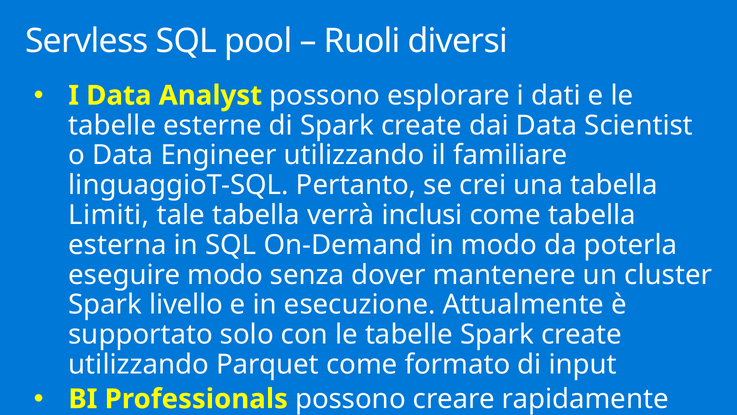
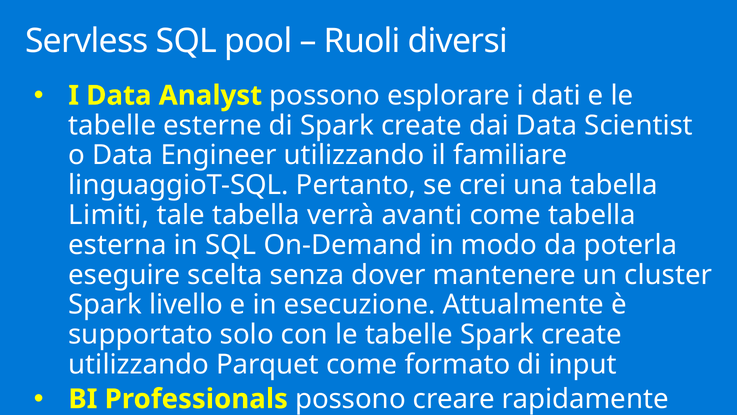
inclusi: inclusi -> avanti
eseguire modo: modo -> scelta
